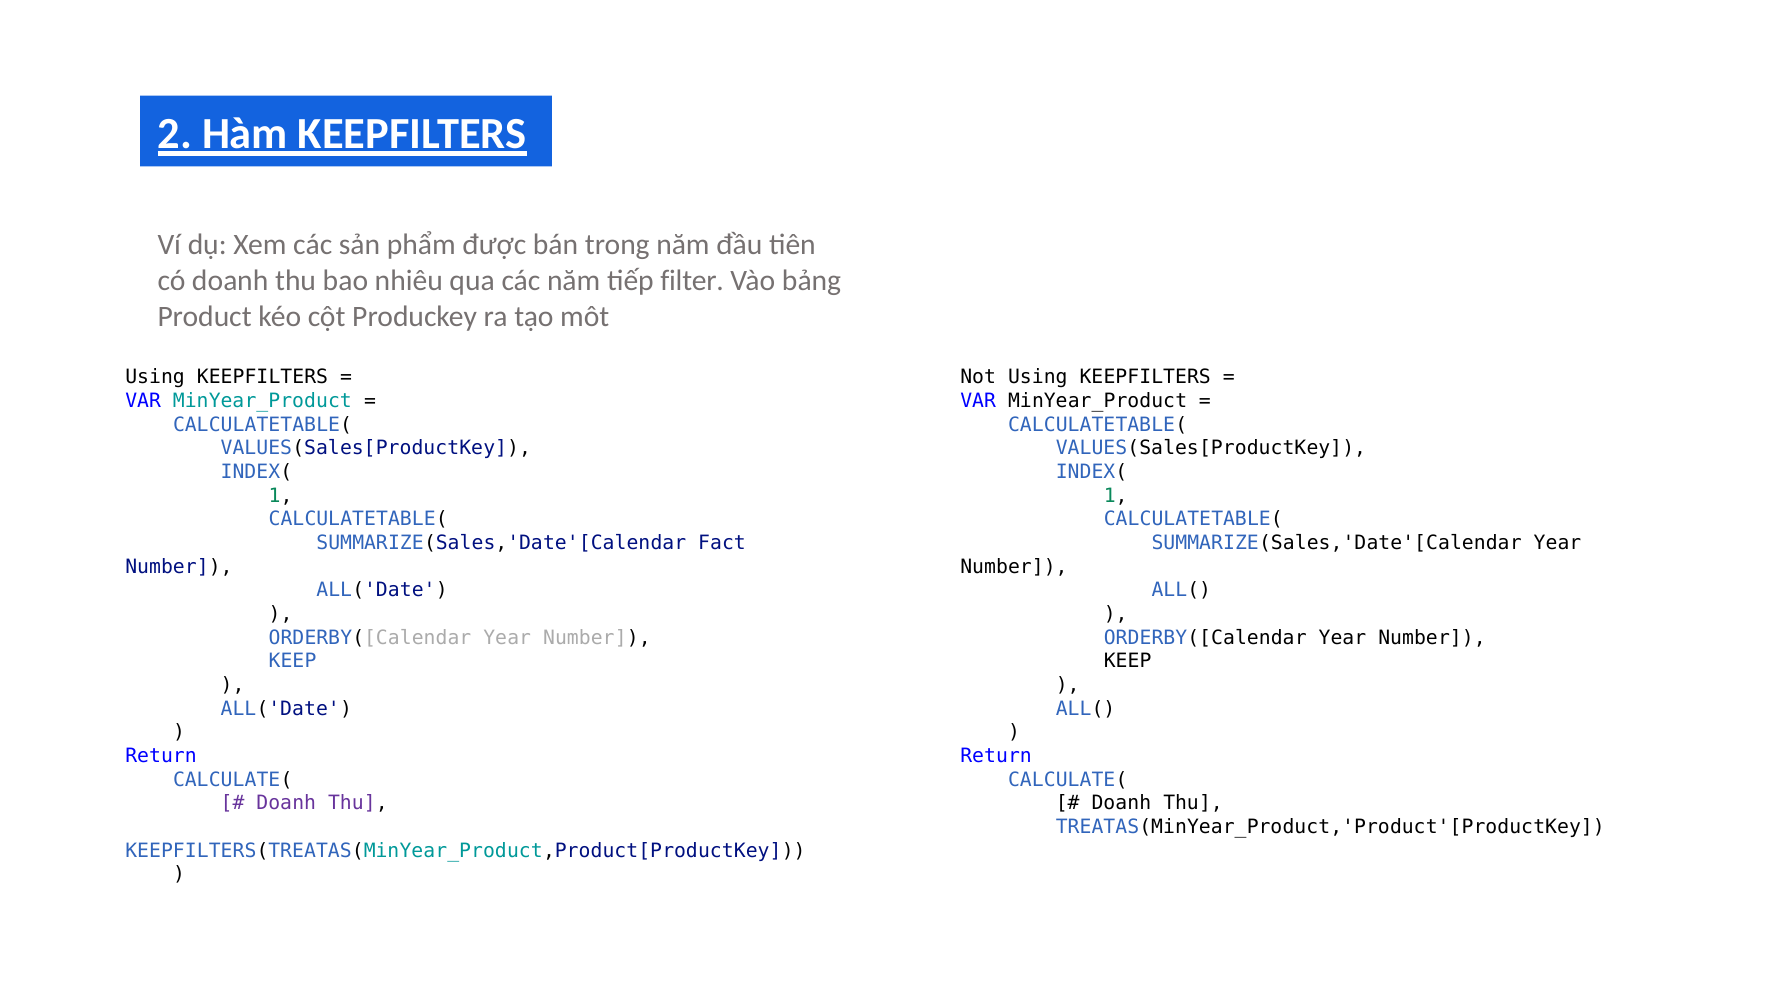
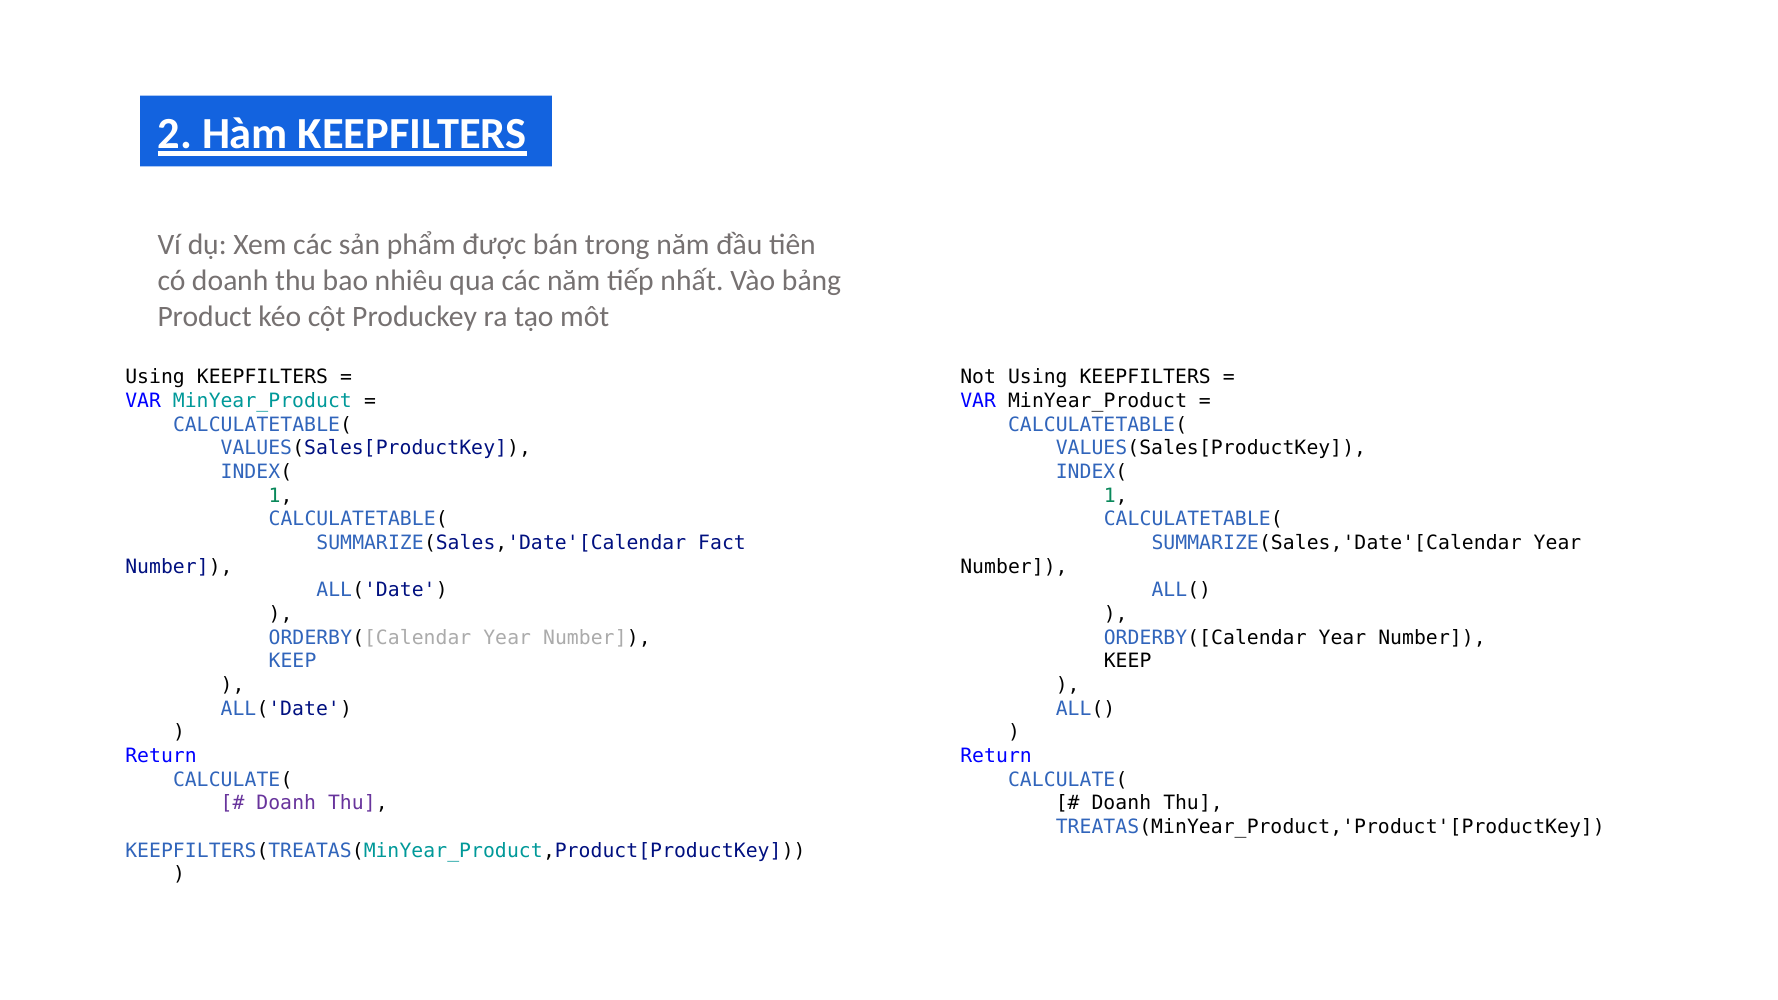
filter: filter -> nhất
